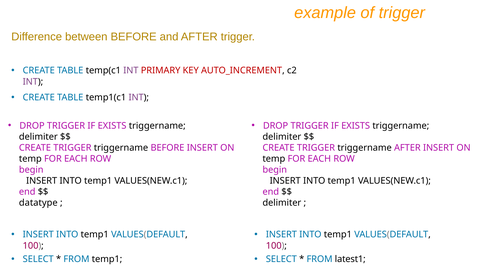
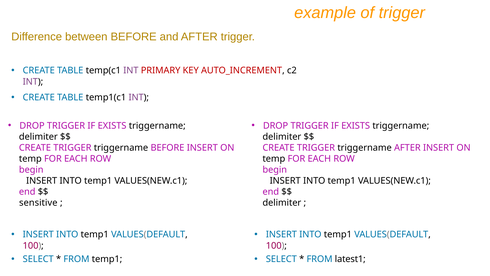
datatype: datatype -> sensitive
